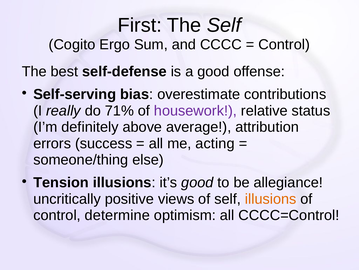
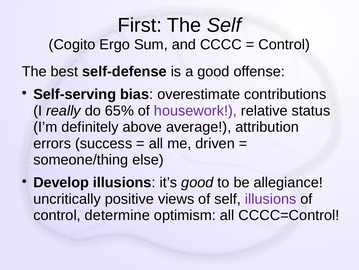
71%: 71% -> 65%
acting: acting -> driven
Tension: Tension -> Develop
illusions at (271, 199) colour: orange -> purple
